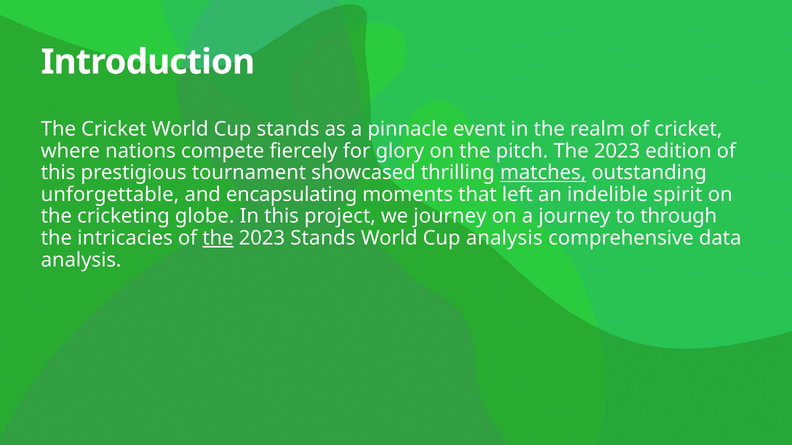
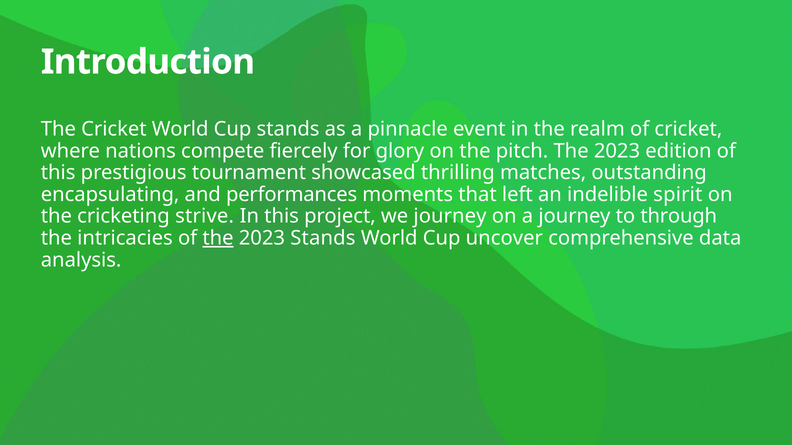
matches underline: present -> none
unforgettable: unforgettable -> encapsulating
encapsulating: encapsulating -> performances
globe: globe -> strive
Cup analysis: analysis -> uncover
